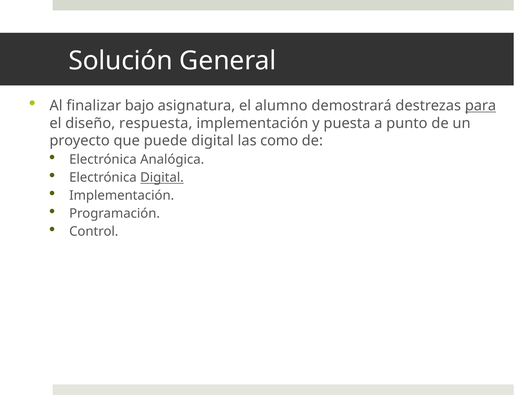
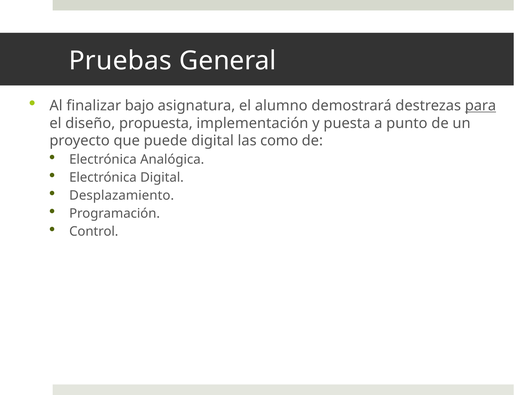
Solución: Solución -> Pruebas
respuesta: respuesta -> propuesta
Digital at (162, 178) underline: present -> none
Implementación at (122, 196): Implementación -> Desplazamiento
